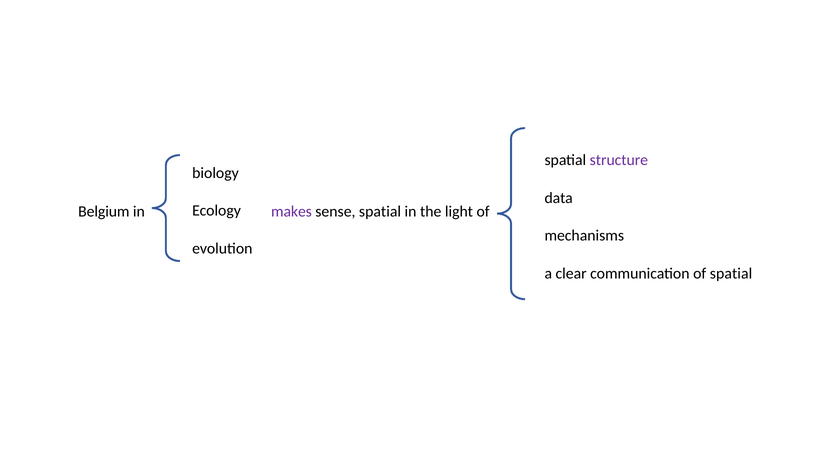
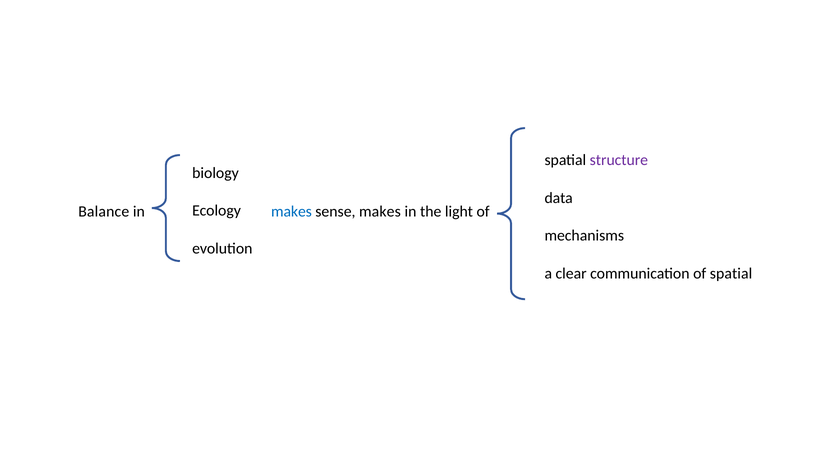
Belgium: Belgium -> Balance
makes at (291, 212) colour: purple -> blue
sense spatial: spatial -> makes
